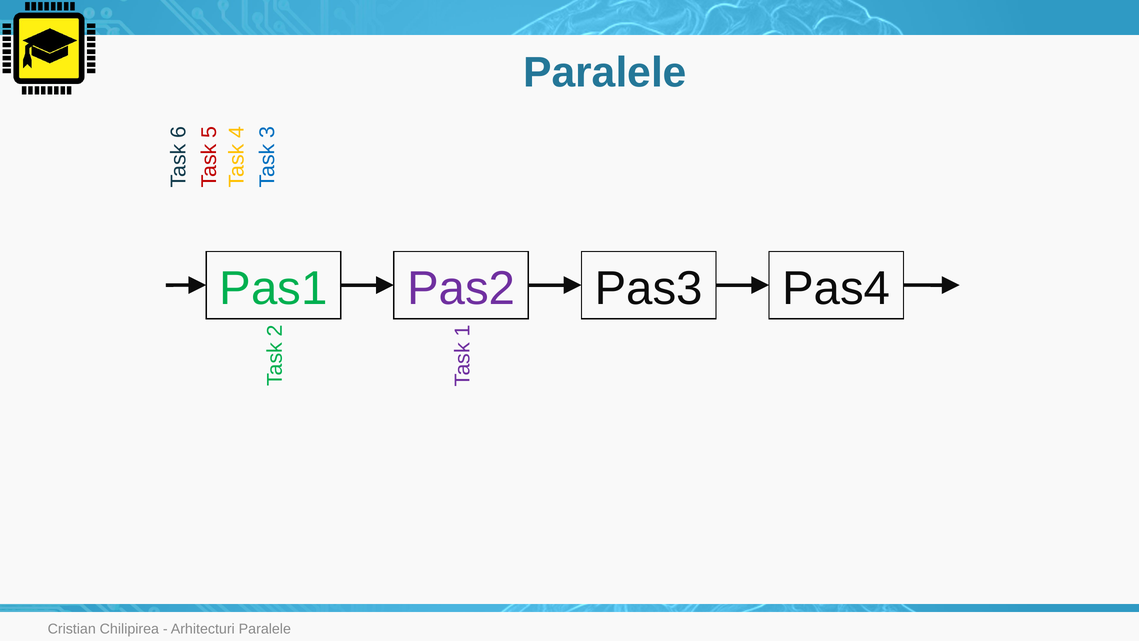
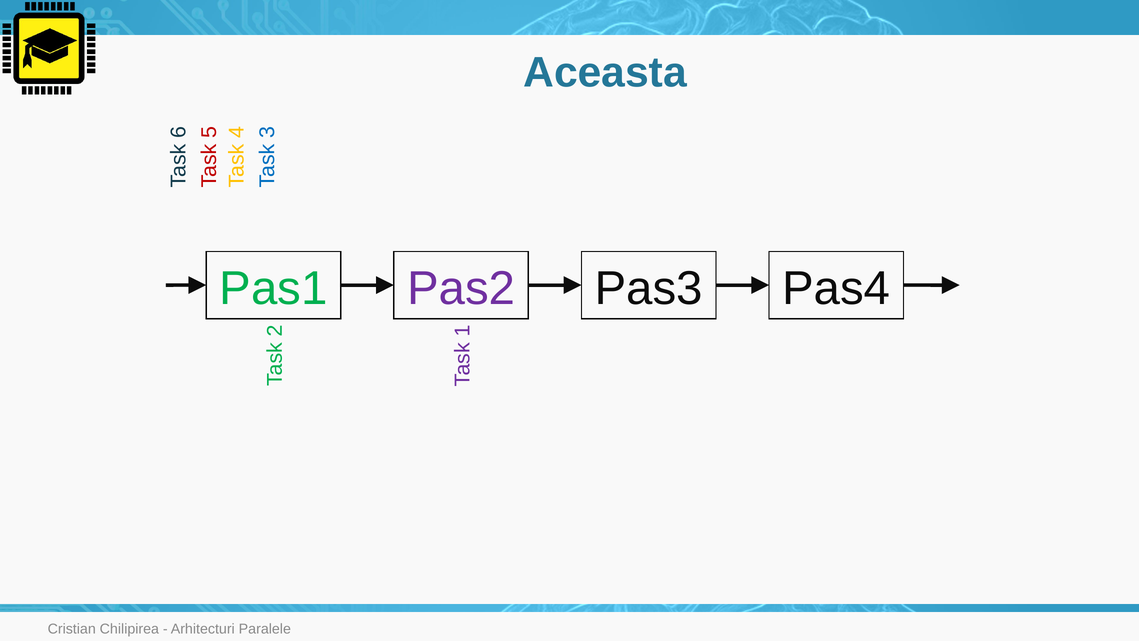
Paralele at (605, 72): Paralele -> Aceasta
